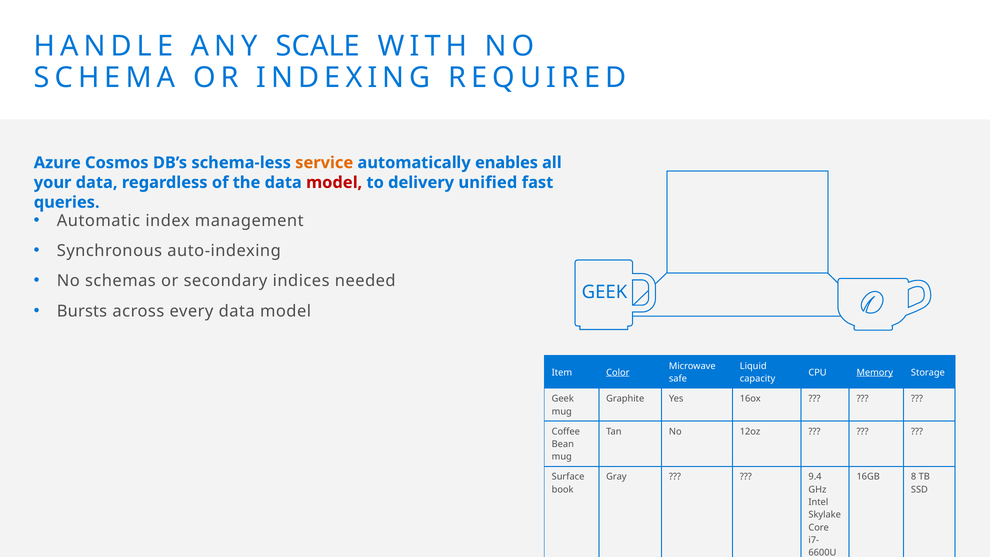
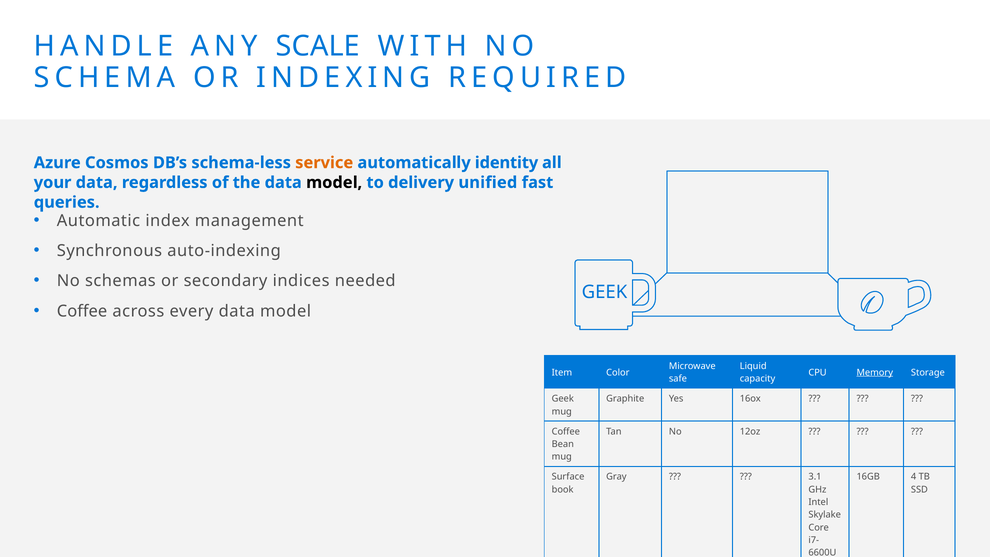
enables: enables -> identity
model at (334, 182) colour: red -> black
Bursts at (82, 311): Bursts -> Coffee
Color underline: present -> none
9.4: 9.4 -> 3.1
8: 8 -> 4
